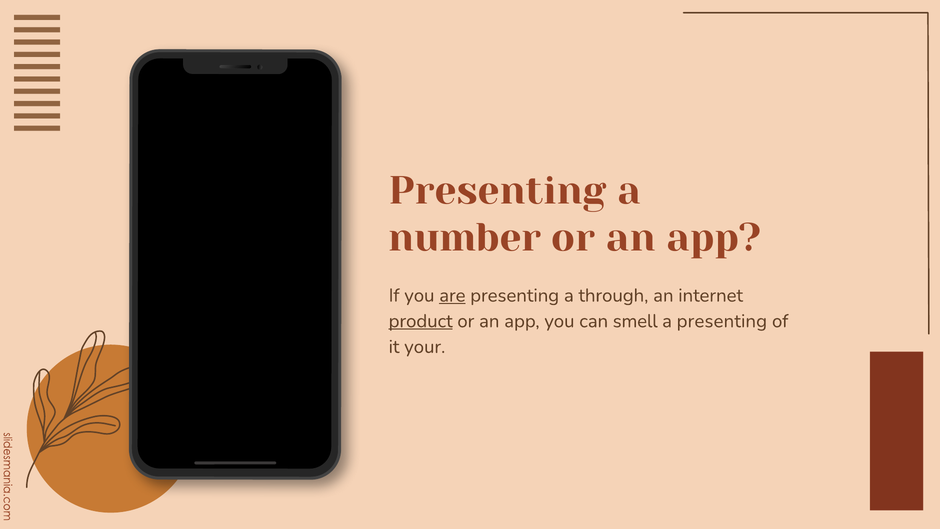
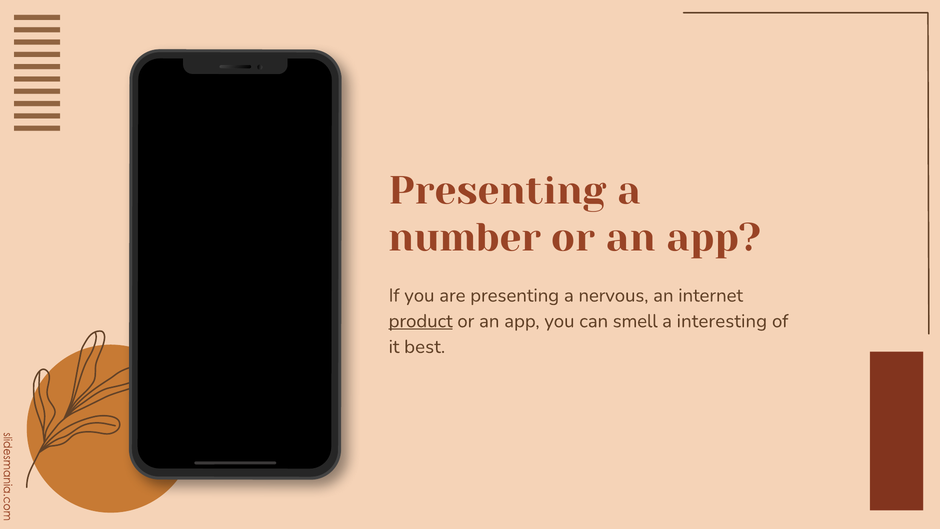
are underline: present -> none
through: through -> nervous
a presenting: presenting -> interesting
your: your -> best
